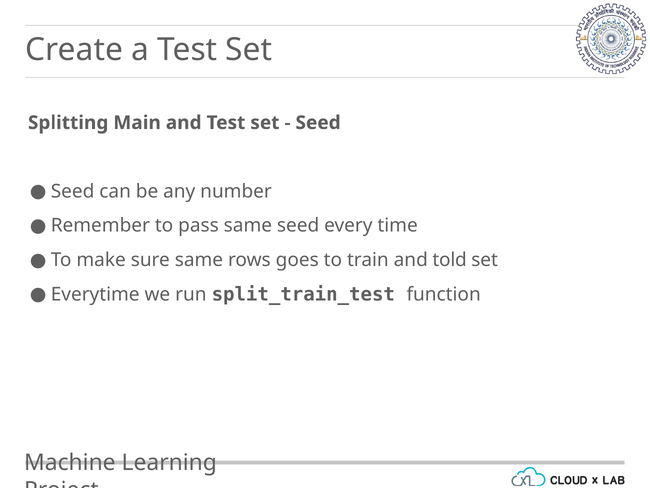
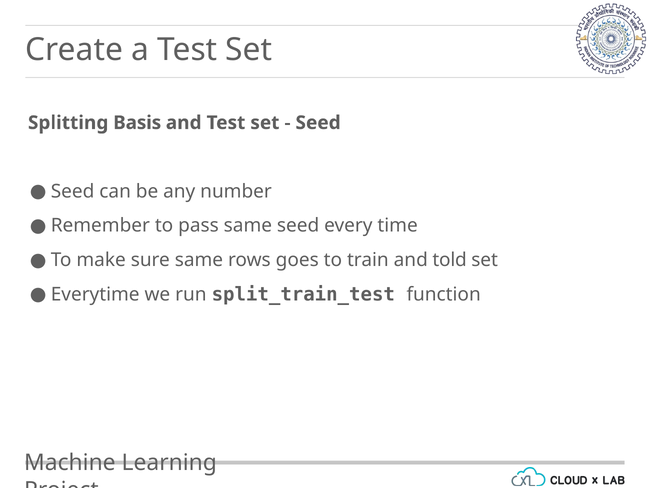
Main: Main -> Basis
